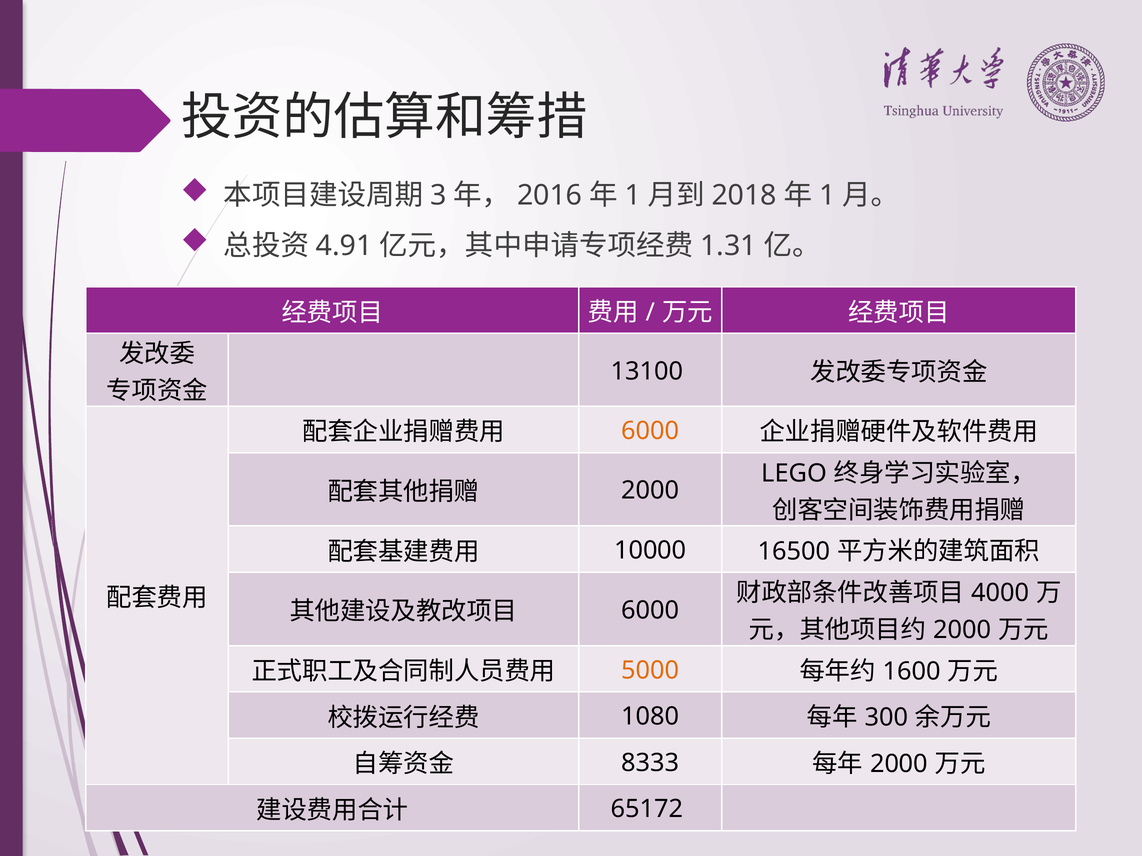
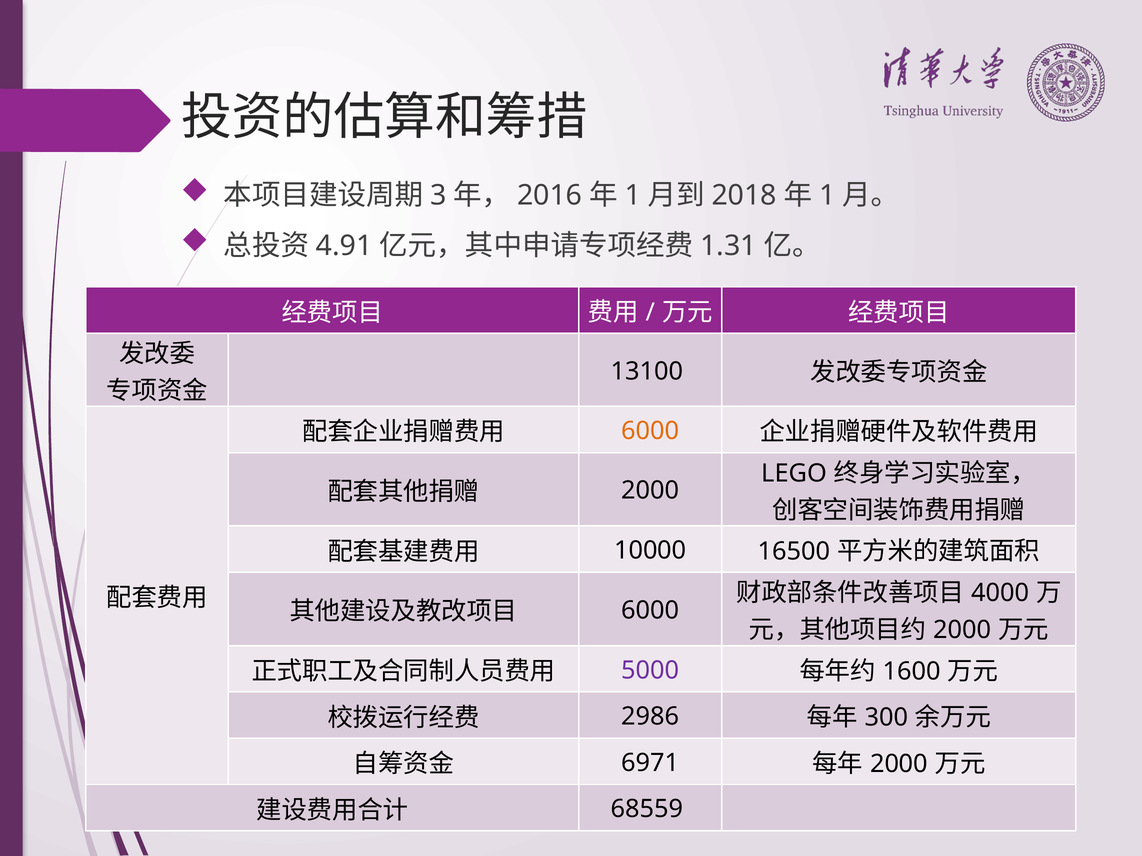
5000 colour: orange -> purple
1080: 1080 -> 2986
8333: 8333 -> 6971
65172: 65172 -> 68559
